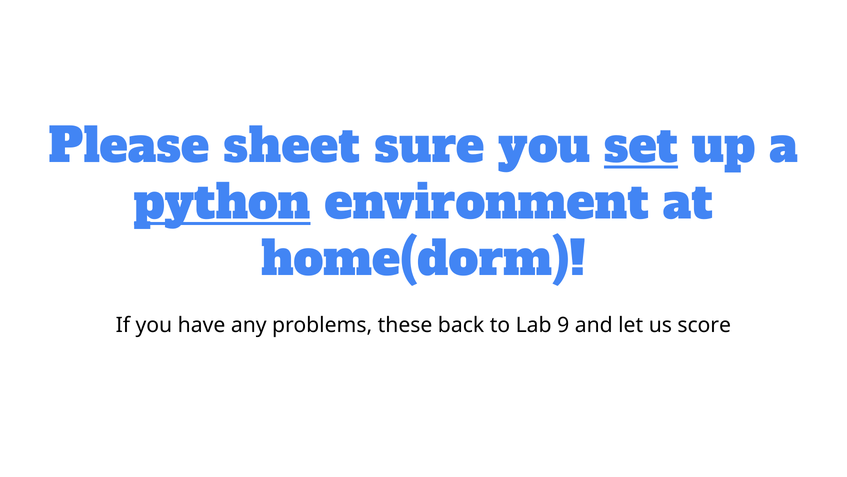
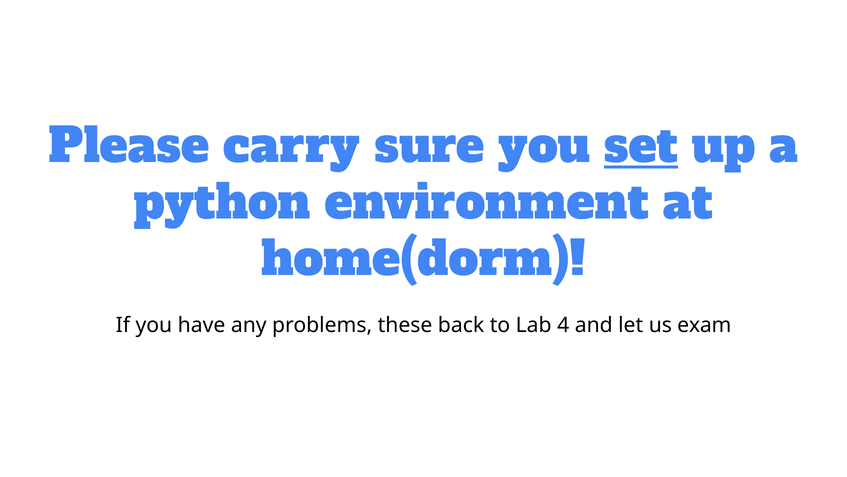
sheet: sheet -> carry
python underline: present -> none
9: 9 -> 4
score: score -> exam
